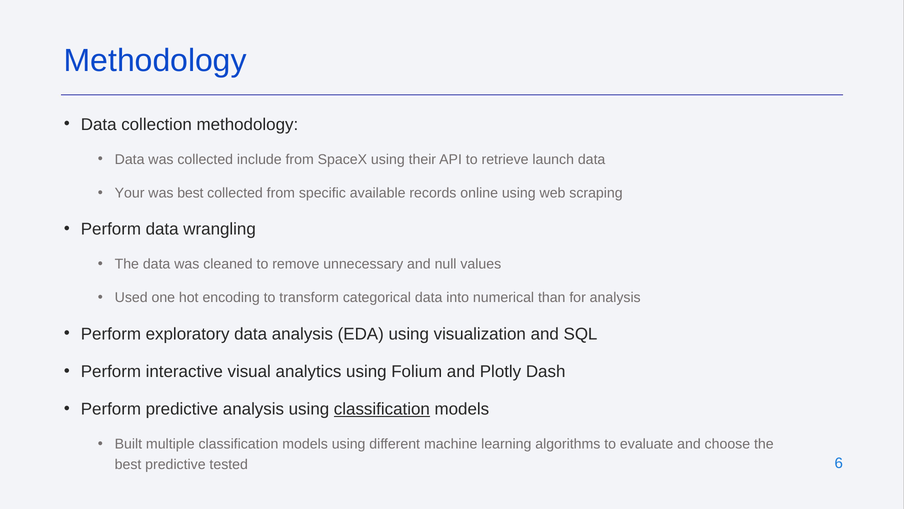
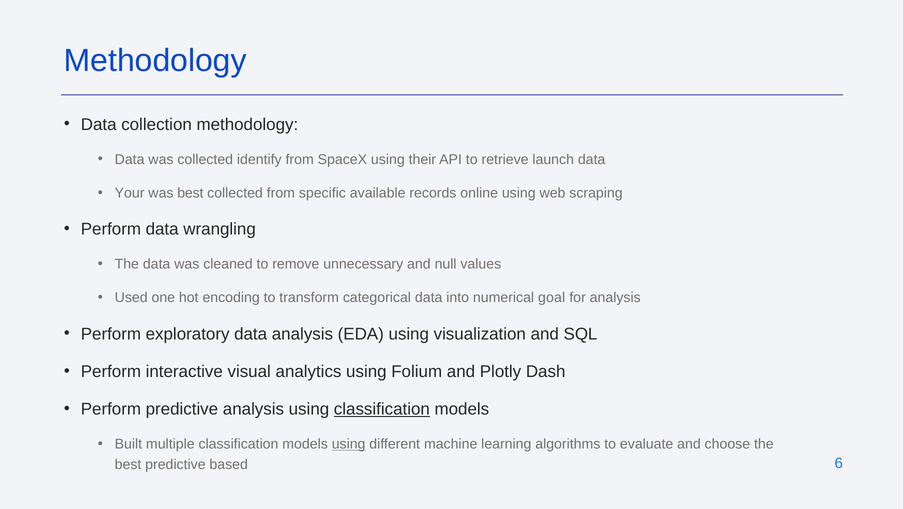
include: include -> identify
than: than -> goal
using at (349, 444) underline: none -> present
tested: tested -> based
